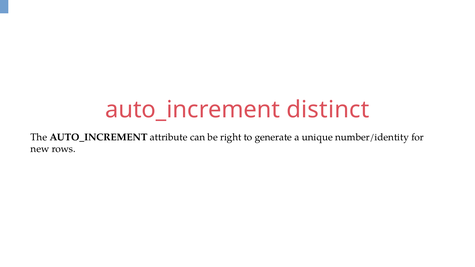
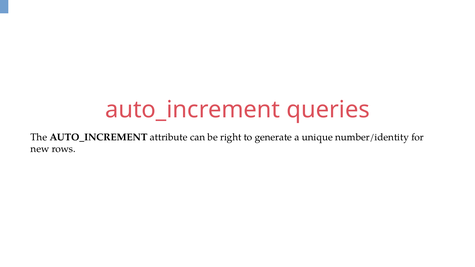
distinct: distinct -> queries
